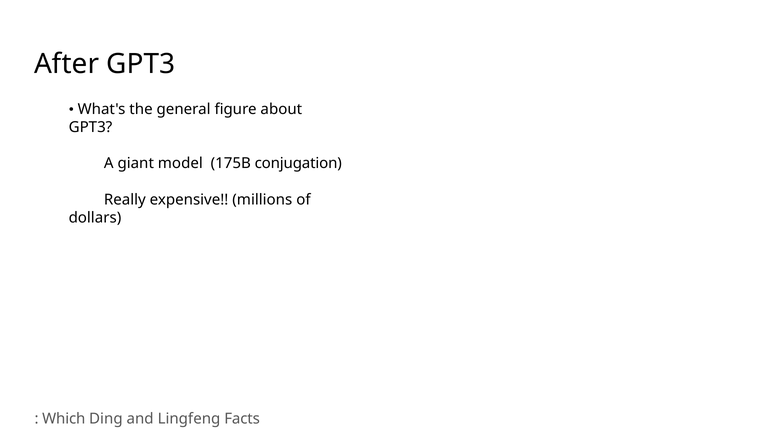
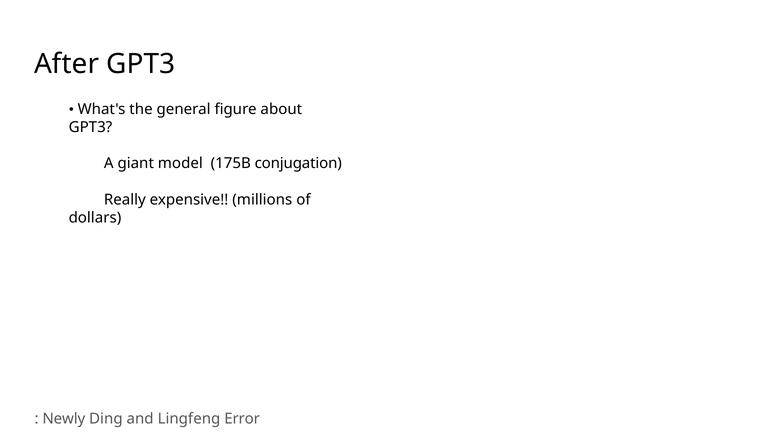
Which: Which -> Newly
Facts: Facts -> Error
